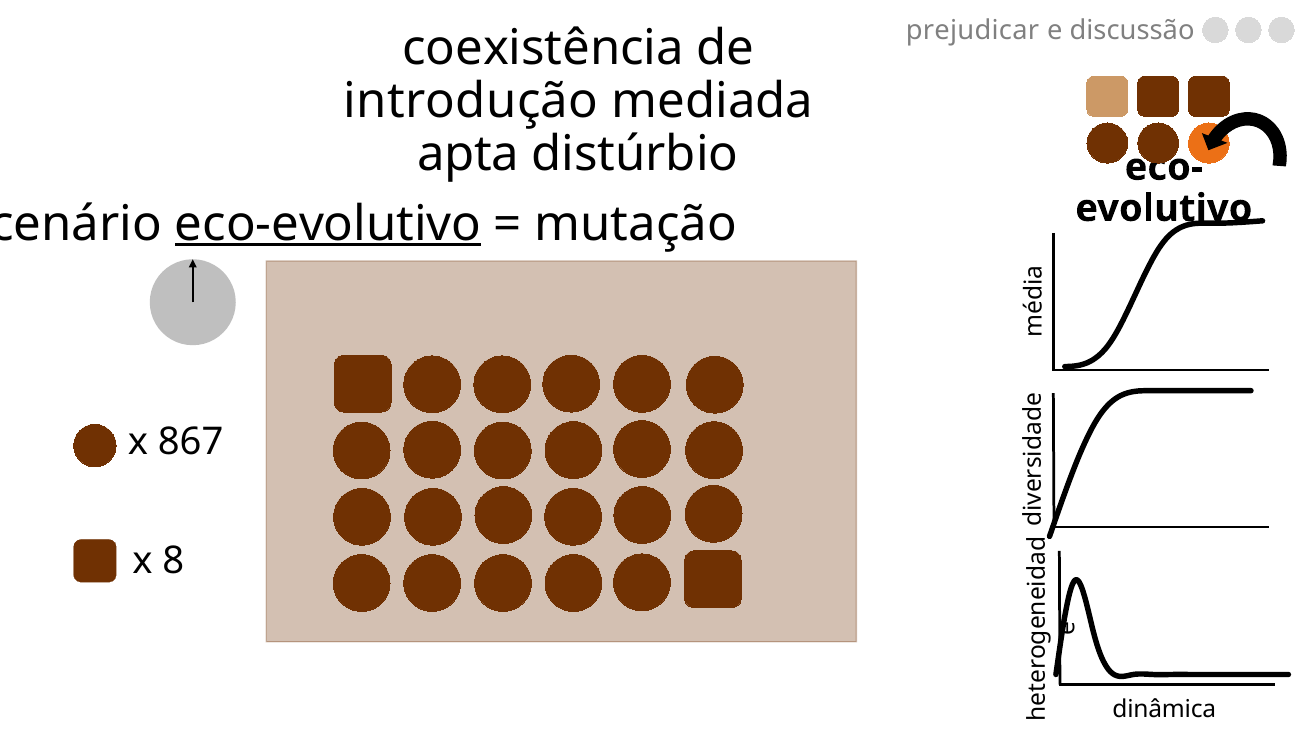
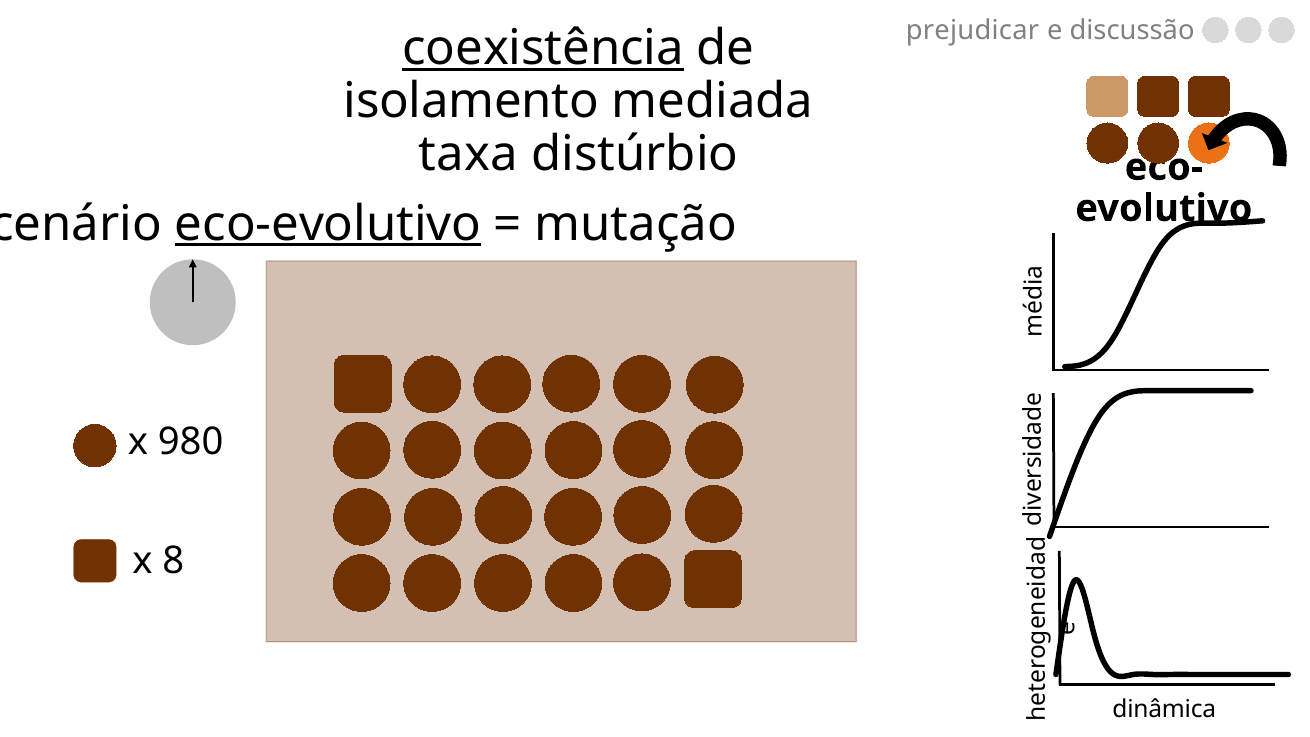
coexistência underline: none -> present
introdução: introdução -> isolamento
apta: apta -> taxa
867: 867 -> 980
